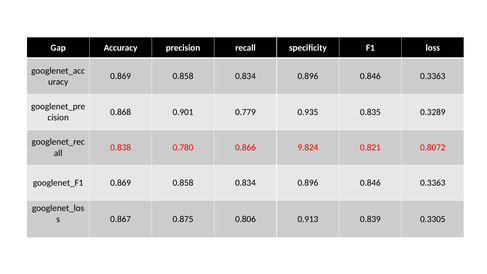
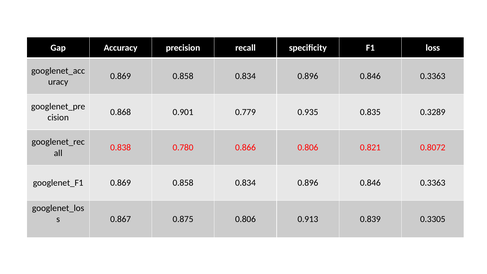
0.866 9.824: 9.824 -> 0.806
